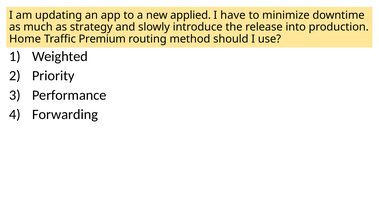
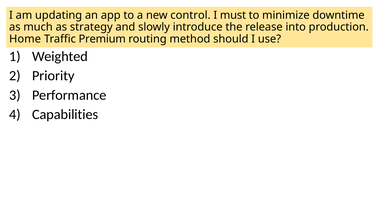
applied: applied -> control
have: have -> must
Forwarding: Forwarding -> Capabilities
